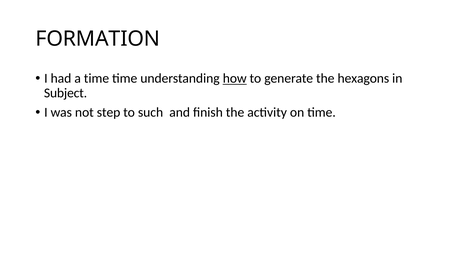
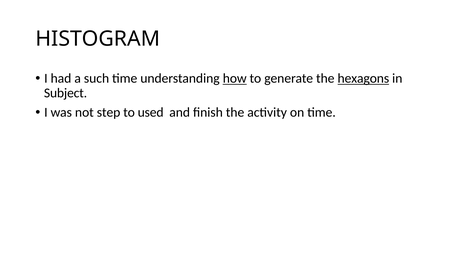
FORMATION: FORMATION -> HISTOGRAM
a time: time -> such
hexagons underline: none -> present
such: such -> used
